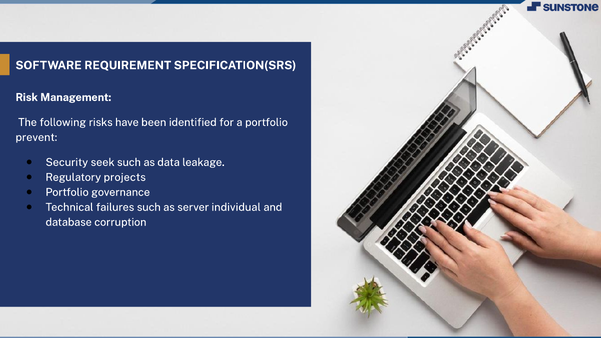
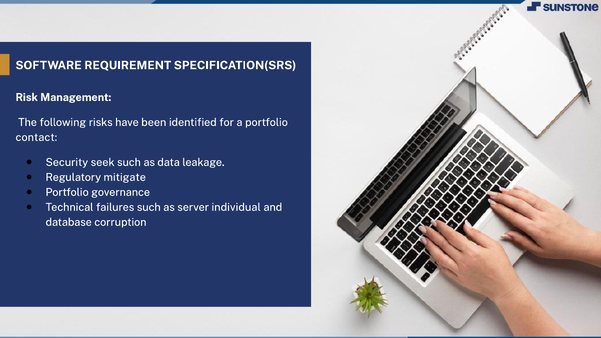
prevent: prevent -> contact
projects: projects -> mitigate
